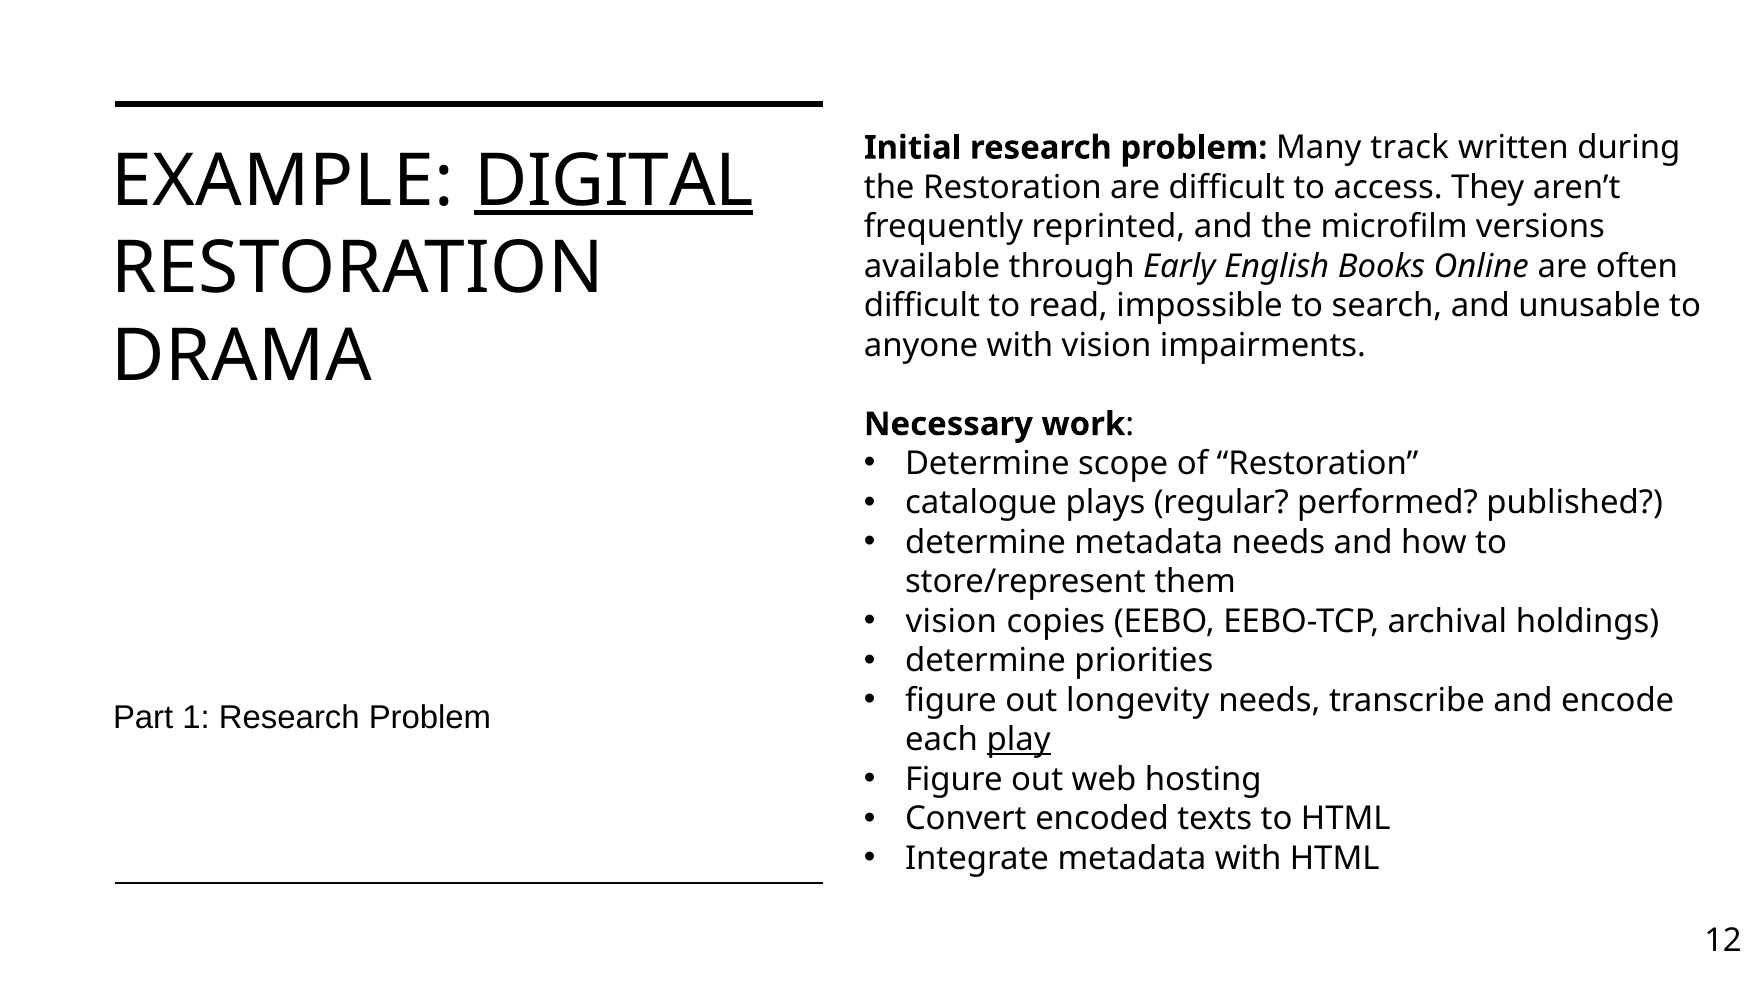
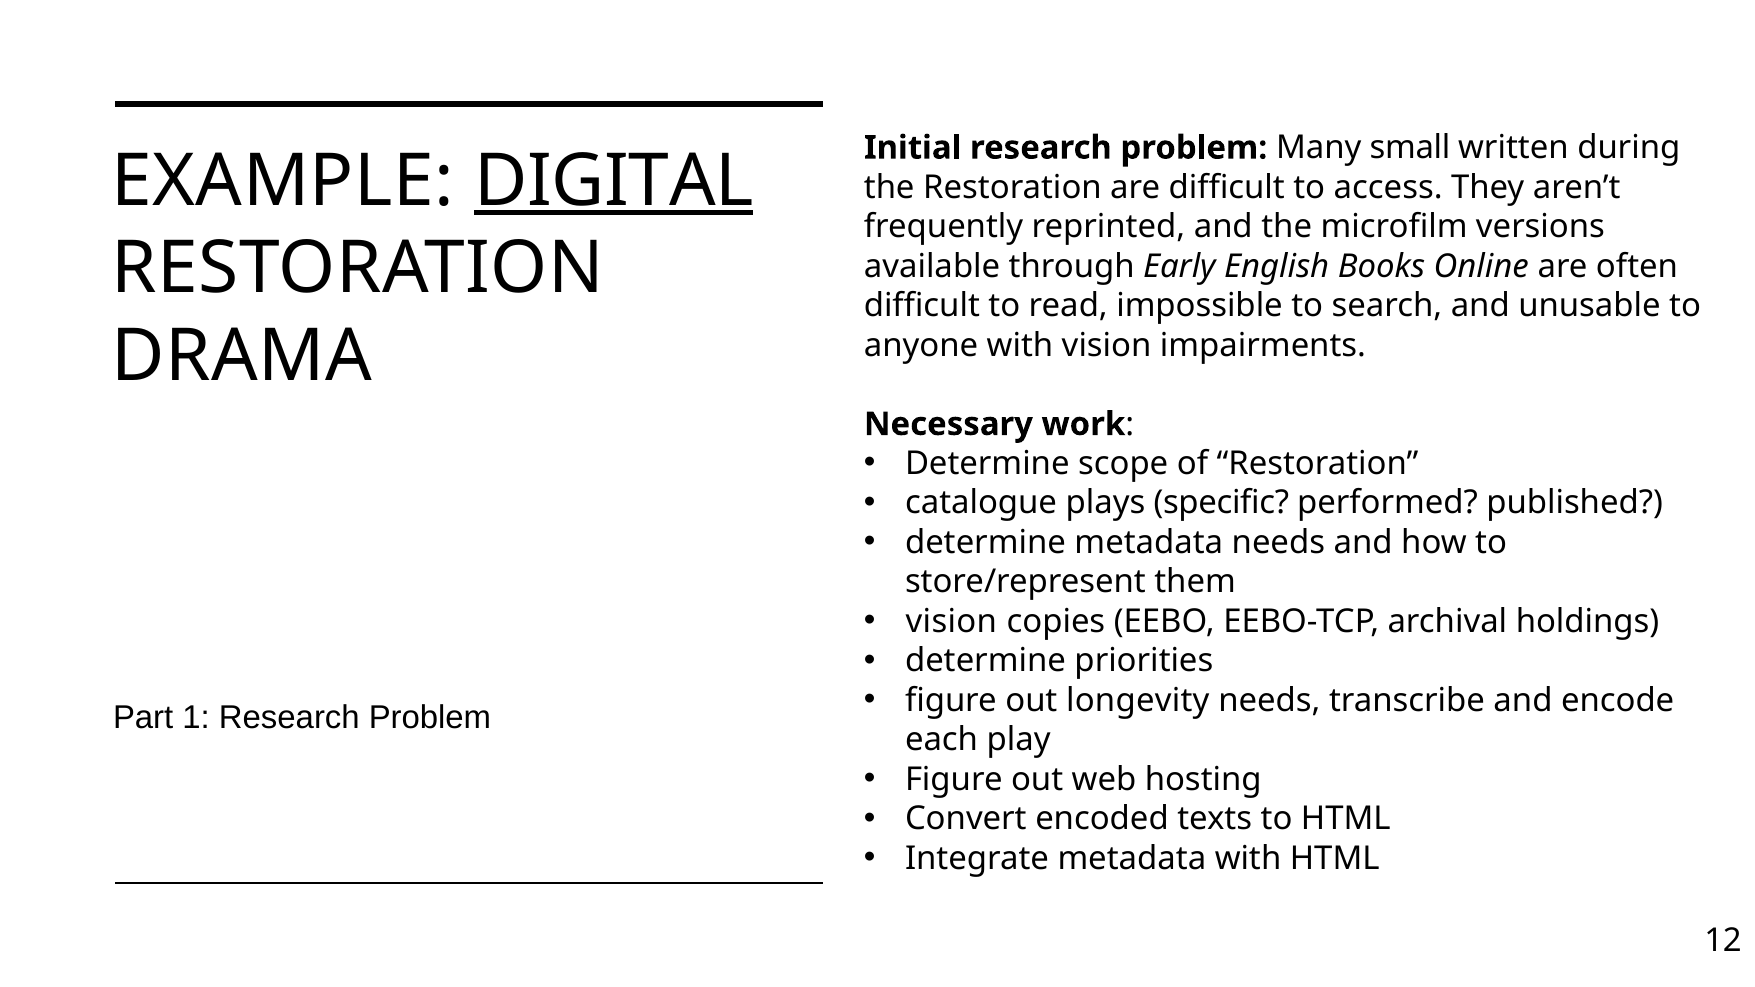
track: track -> small
regular: regular -> specific
play underline: present -> none
